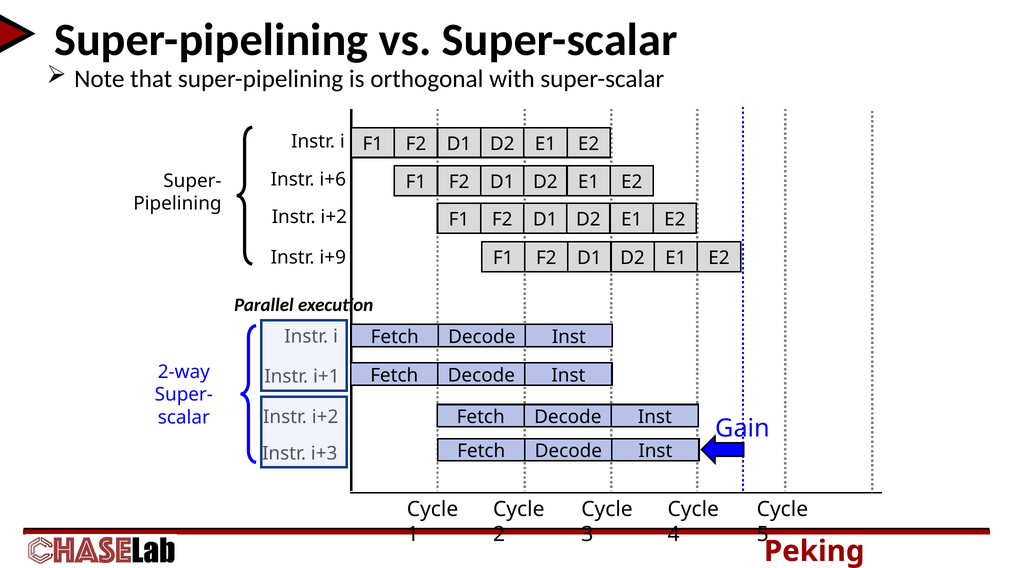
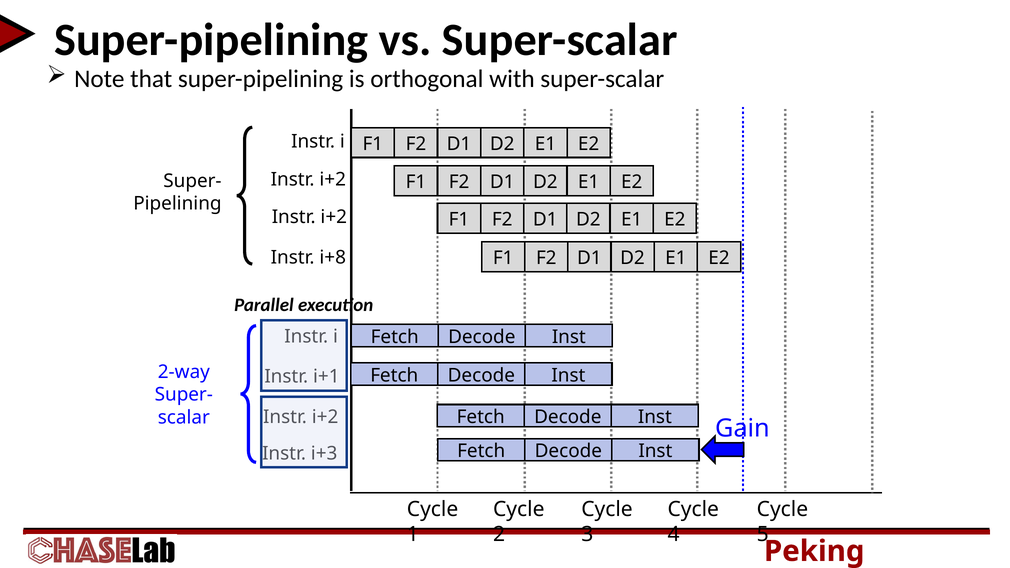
i+6 at (333, 180): i+6 -> i+2
i+9: i+9 -> i+8
